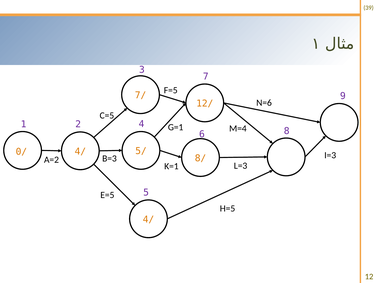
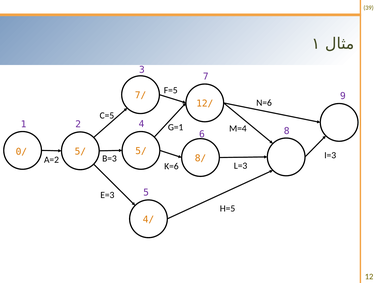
4/ at (80, 151): 4/ -> 5/
K=1: K=1 -> K=6
E=5: E=5 -> E=3
